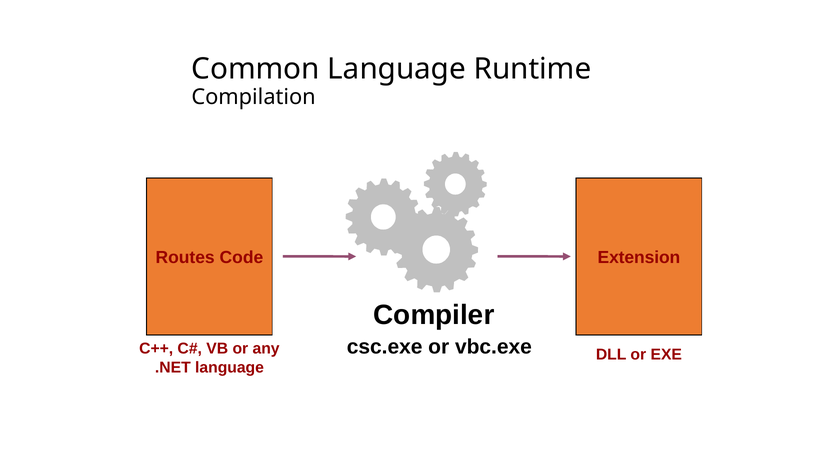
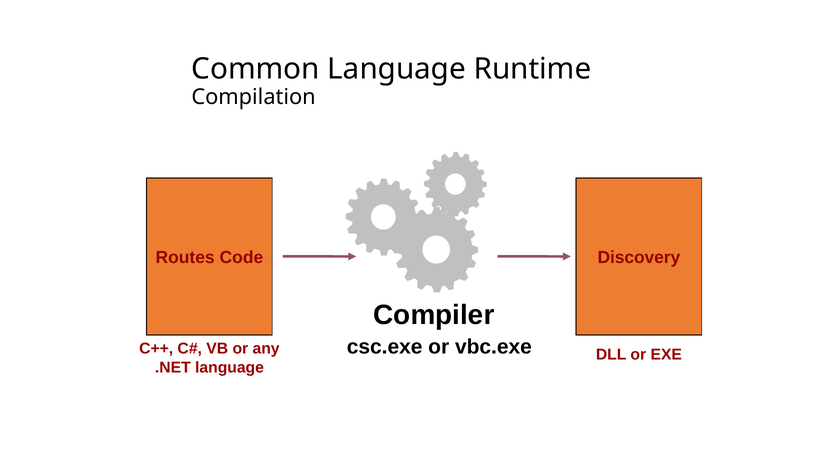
Extension: Extension -> Discovery
